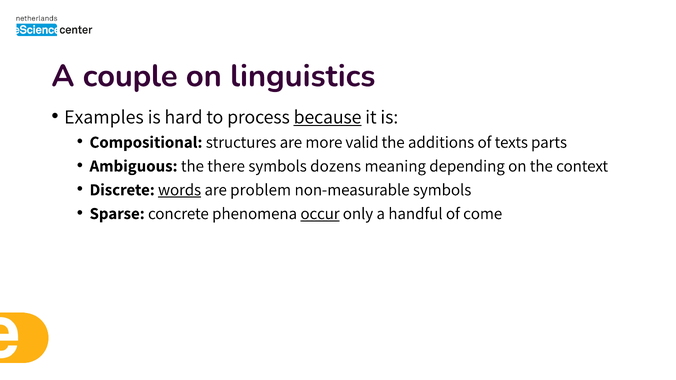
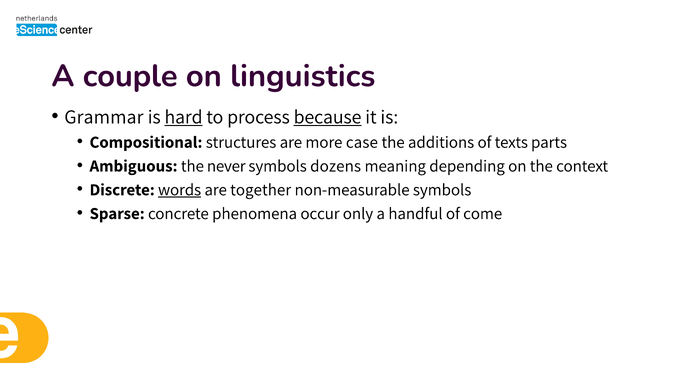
Examples: Examples -> Grammar
hard underline: none -> present
valid: valid -> case
there: there -> never
problem: problem -> together
occur underline: present -> none
